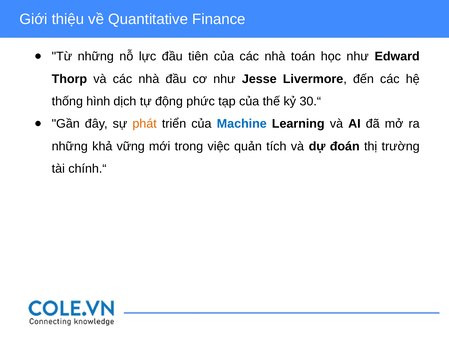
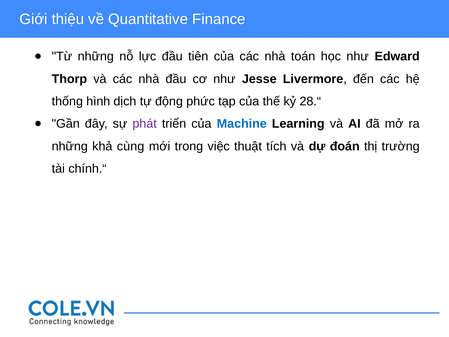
30.“: 30.“ -> 28.“
phát colour: orange -> purple
vững: vững -> cùng
quản: quản -> thuật
